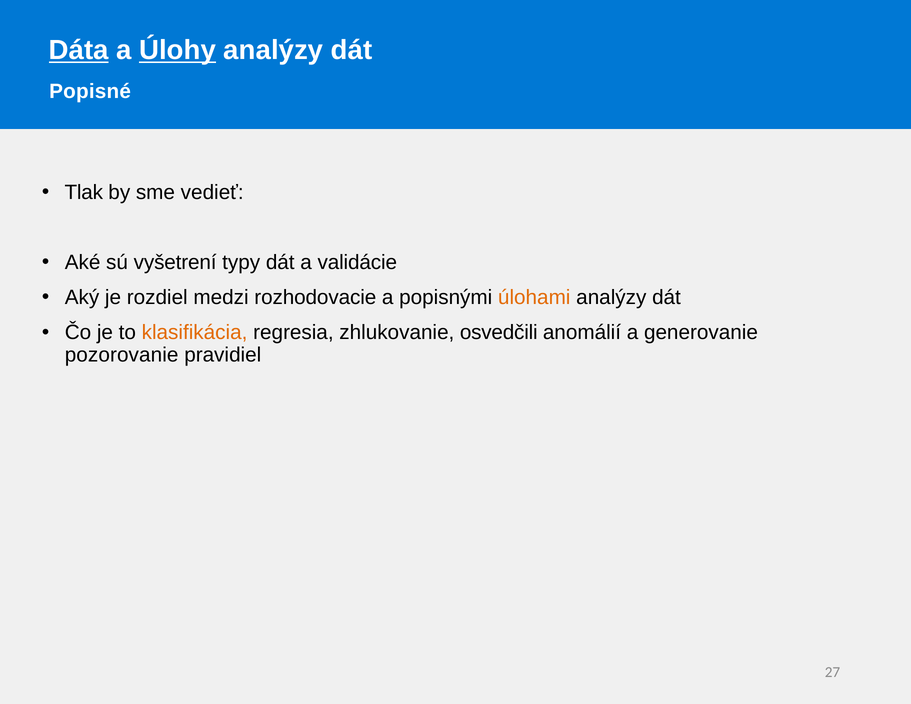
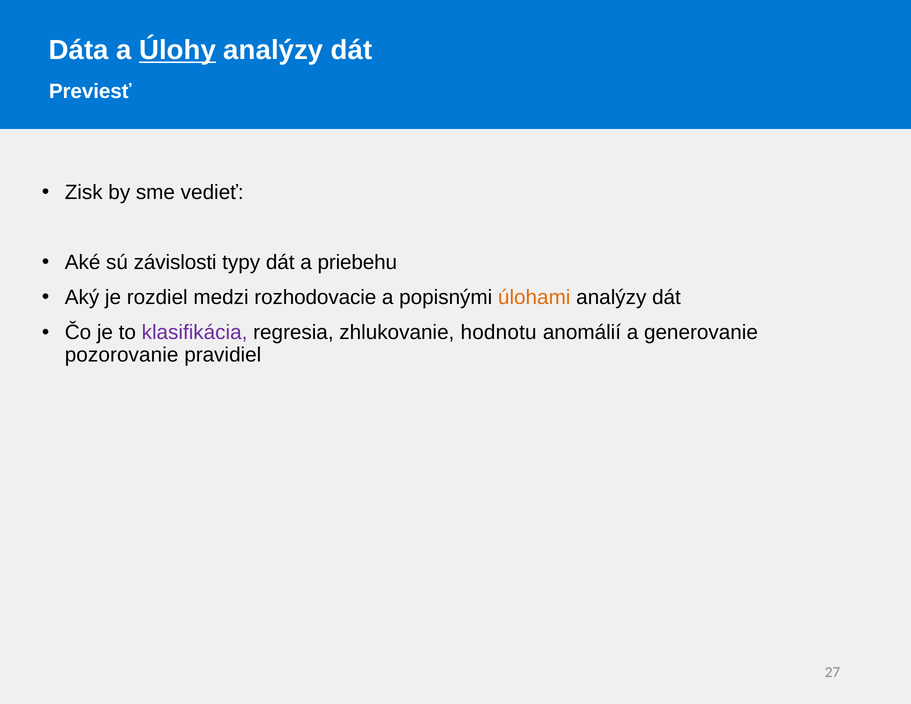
Dáta underline: present -> none
Popisné: Popisné -> Previesť
Tlak: Tlak -> Zisk
vyšetrení: vyšetrení -> závislosti
validácie: validácie -> priebehu
klasifikácia colour: orange -> purple
osvedčili: osvedčili -> hodnotu
